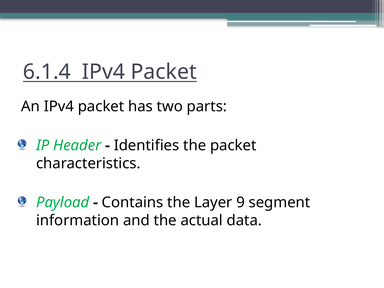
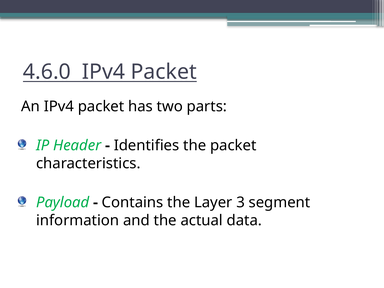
6.1.4: 6.1.4 -> 4.6.0
9: 9 -> 3
